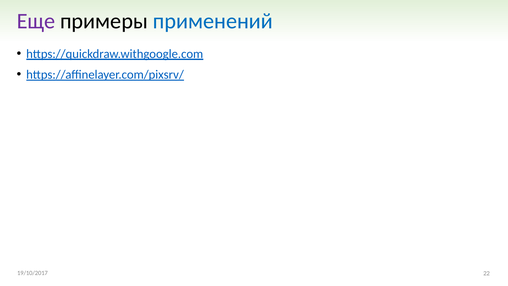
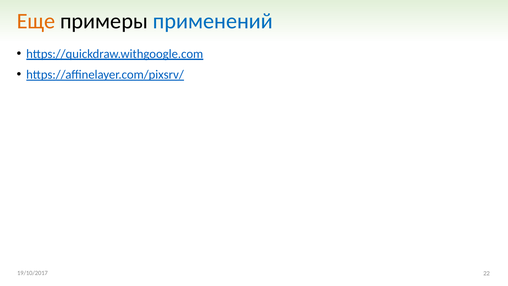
Еще colour: purple -> orange
